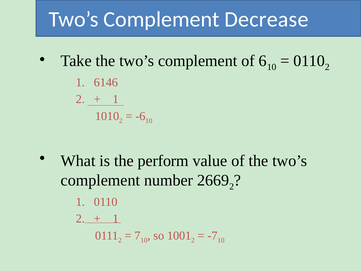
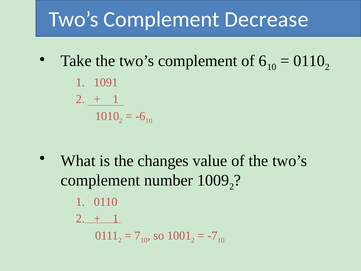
6146: 6146 -> 1091
perform: perform -> changes
2669: 2669 -> 1009
